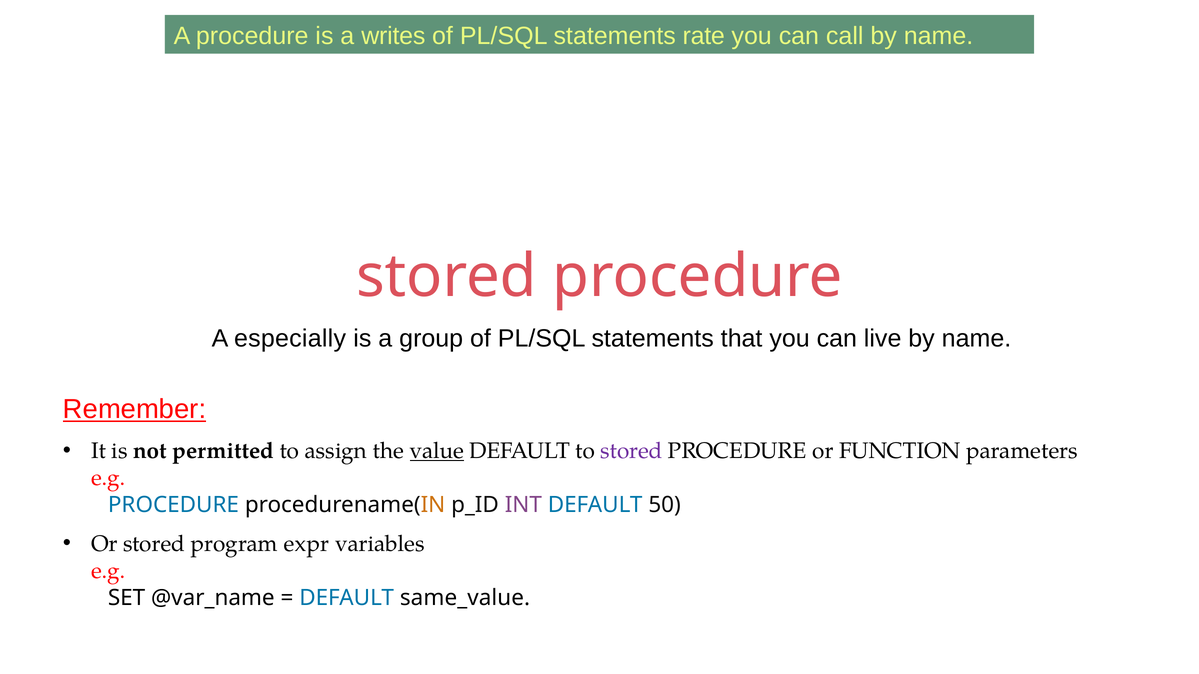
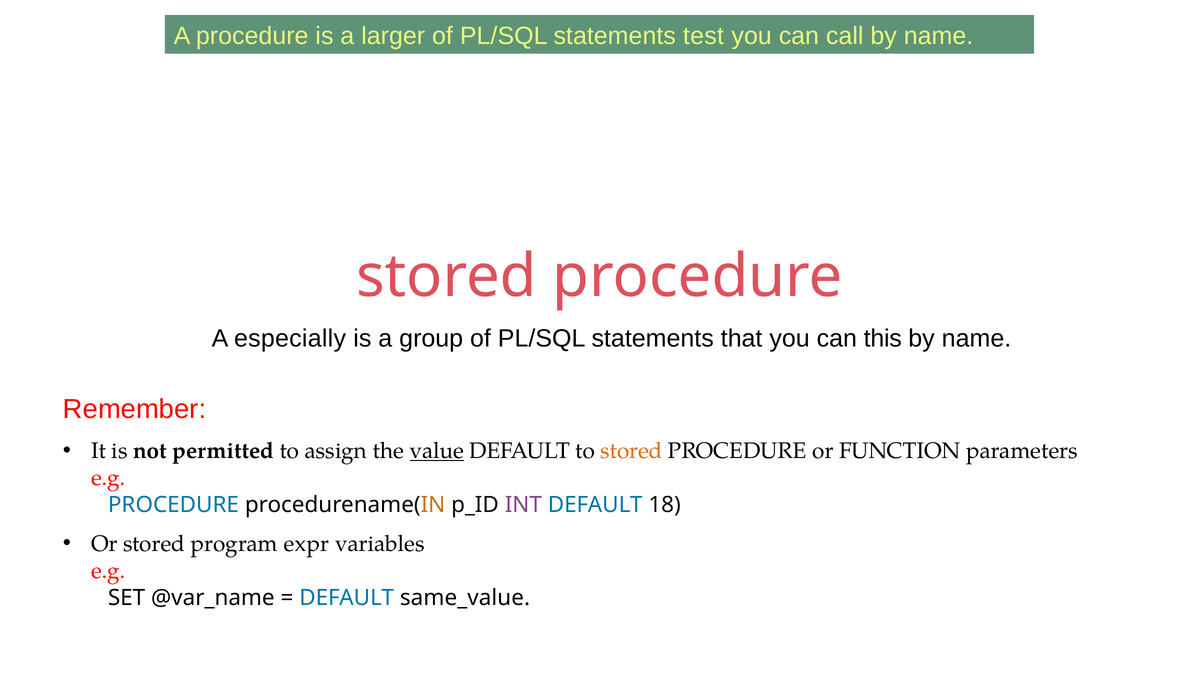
writes: writes -> larger
rate: rate -> test
live: live -> this
Remember underline: present -> none
stored at (631, 451) colour: purple -> orange
50: 50 -> 18
